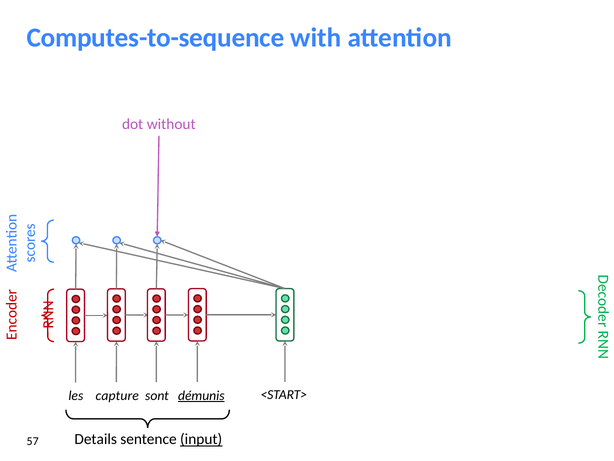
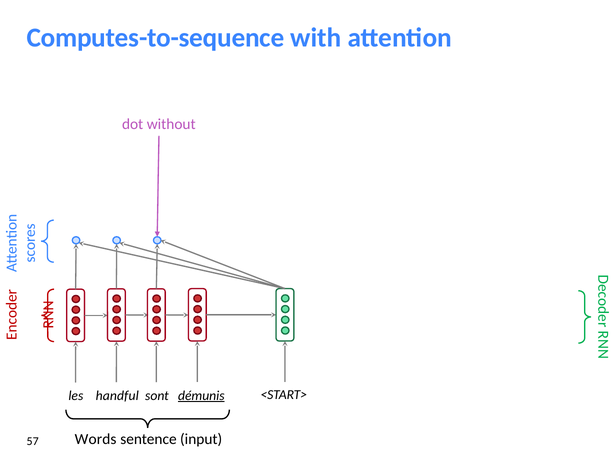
capture: capture -> handful
Details: Details -> Words
input underline: present -> none
